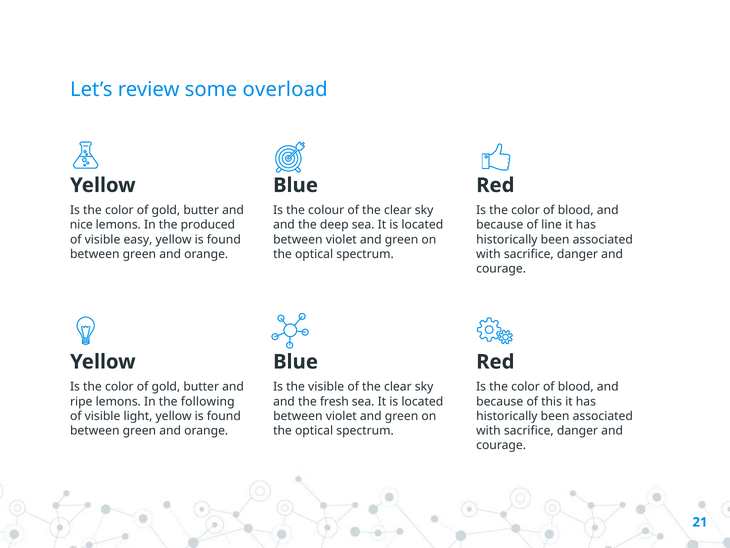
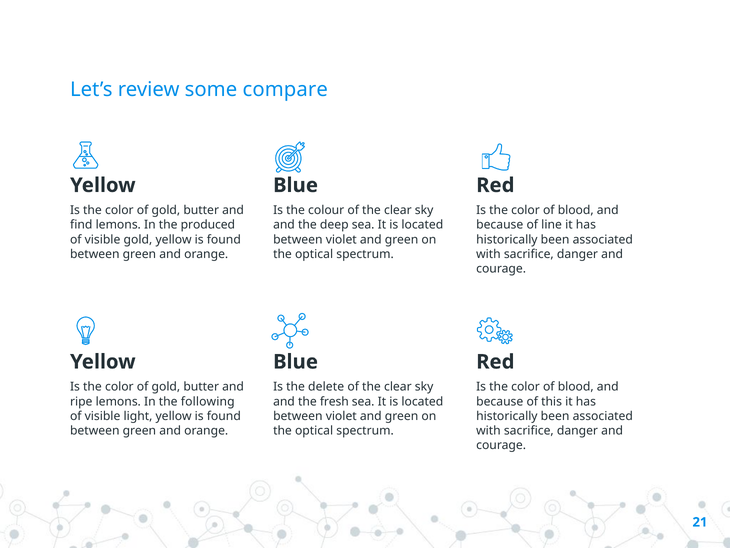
overload: overload -> compare
nice: nice -> find
visible easy: easy -> gold
the visible: visible -> delete
